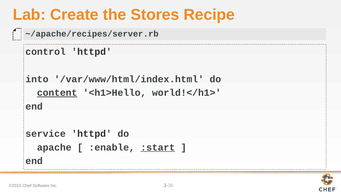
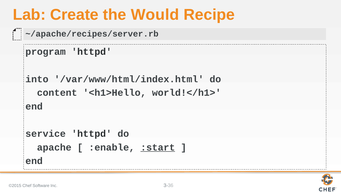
Stores: Stores -> Would
control: control -> program
content underline: present -> none
